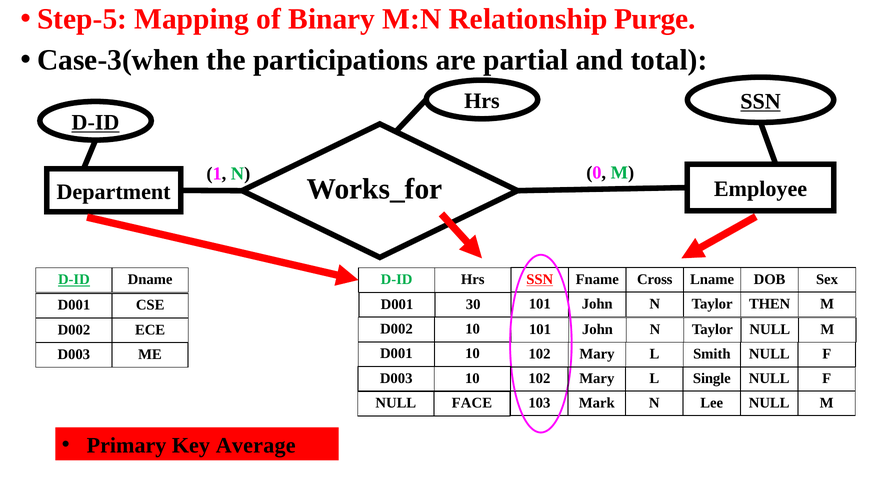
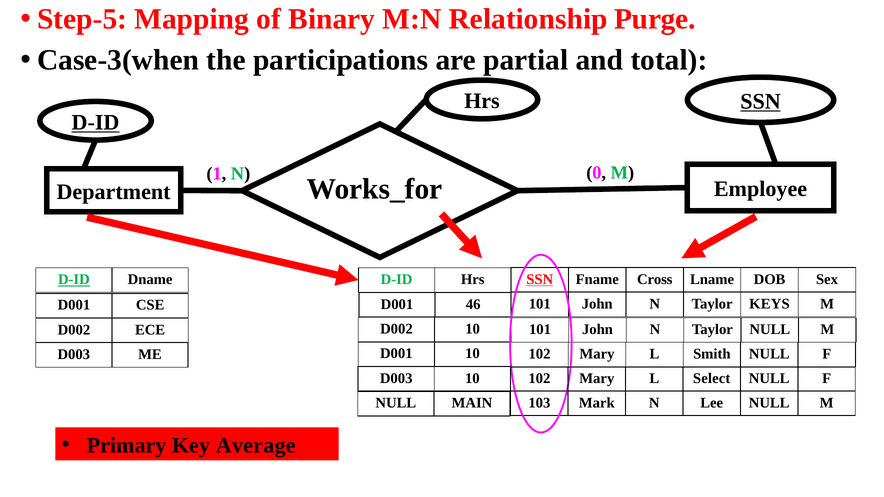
THEN: THEN -> KEYS
30: 30 -> 46
Single: Single -> Select
FACE: FACE -> MAIN
